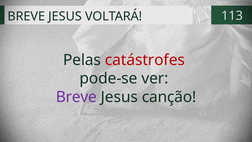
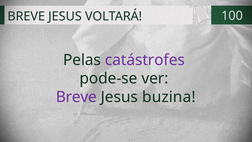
113: 113 -> 100
catástrofes colour: red -> purple
canção: canção -> buzina
